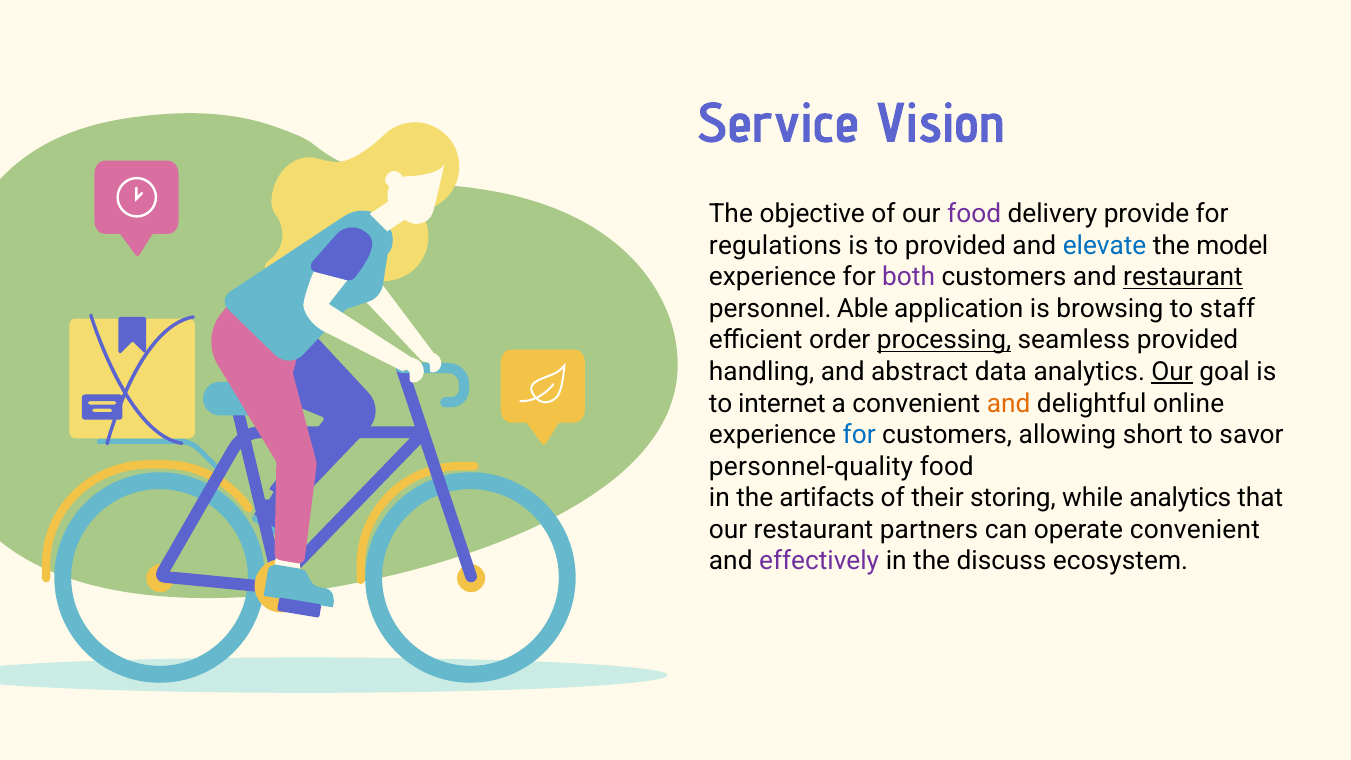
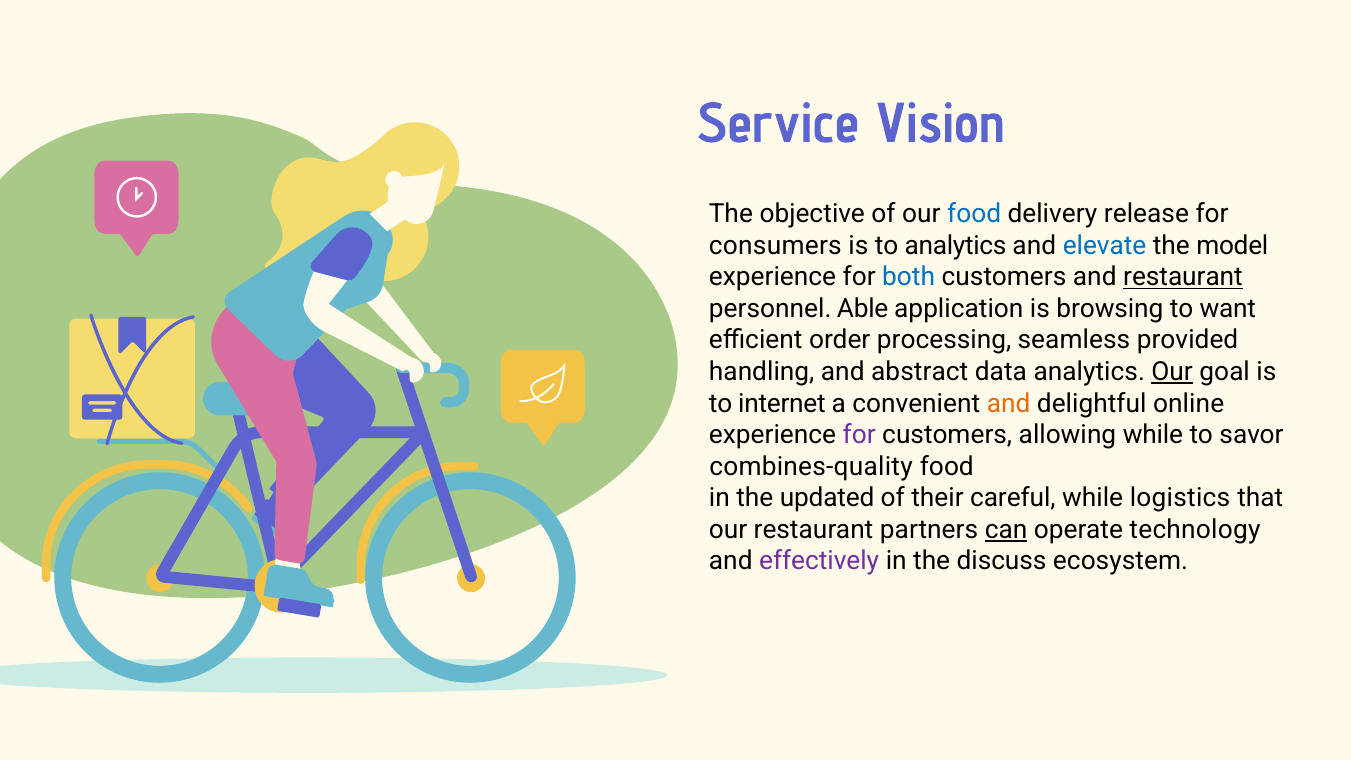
food at (974, 214) colour: purple -> blue
provide: provide -> release
regulations: regulations -> consumers
to provided: provided -> analytics
both colour: purple -> blue
staff: staff -> want
processing underline: present -> none
for at (859, 435) colour: blue -> purple
allowing short: short -> while
personnel-quality: personnel-quality -> combines-quality
artifacts: artifacts -> updated
storing: storing -> careful
while analytics: analytics -> logistics
can underline: none -> present
operate convenient: convenient -> technology
